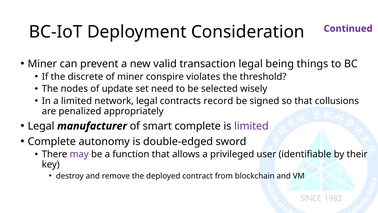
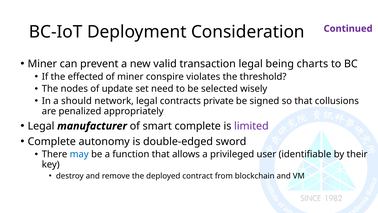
things: things -> charts
discrete: discrete -> effected
a limited: limited -> should
record: record -> private
may colour: purple -> blue
